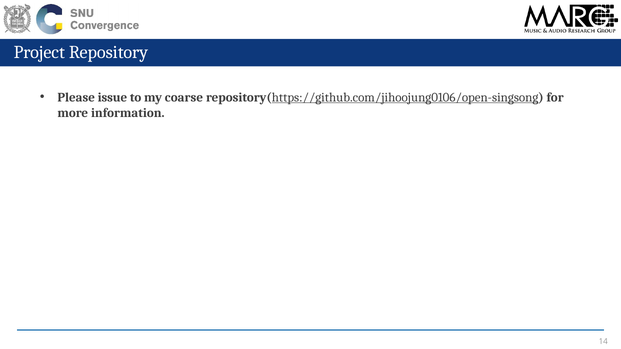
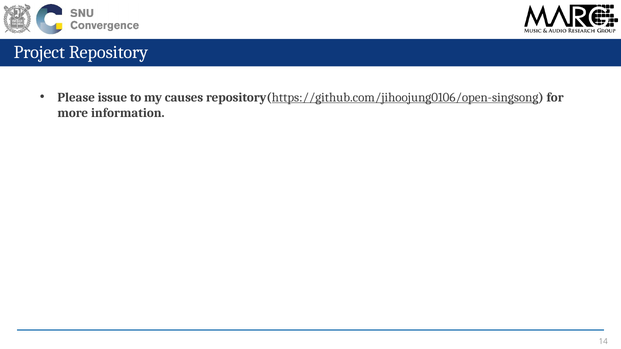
coarse: coarse -> causes
